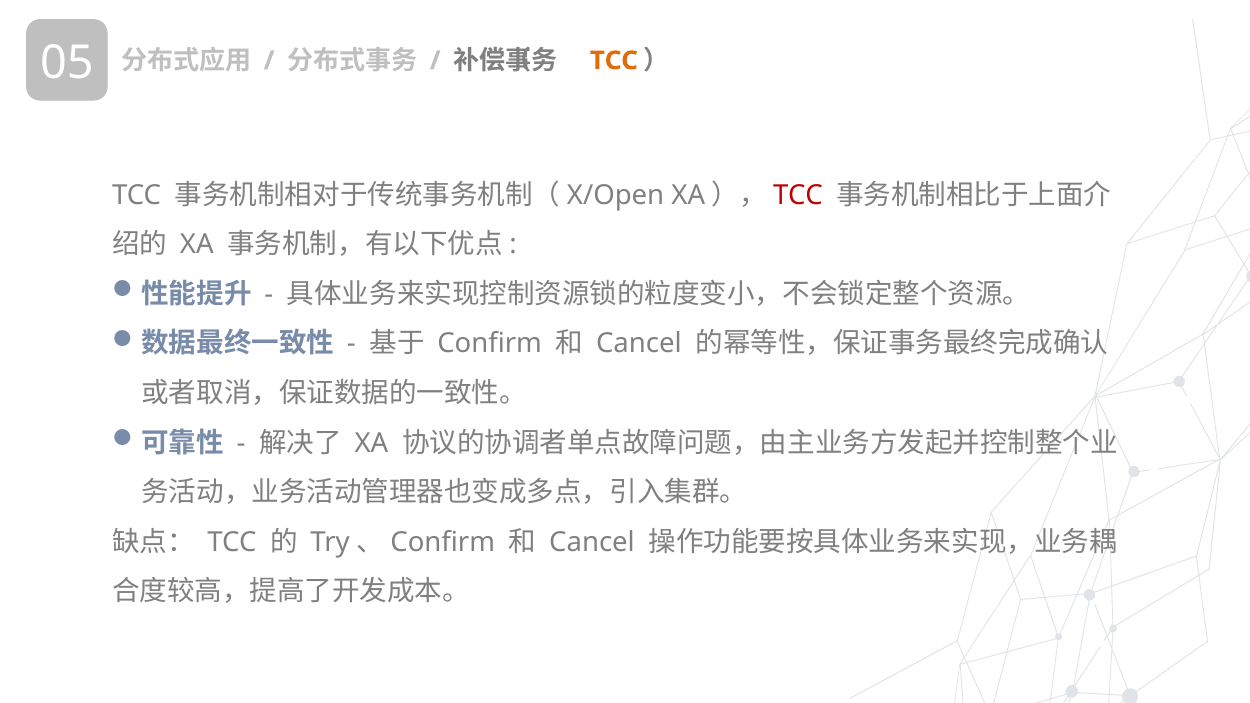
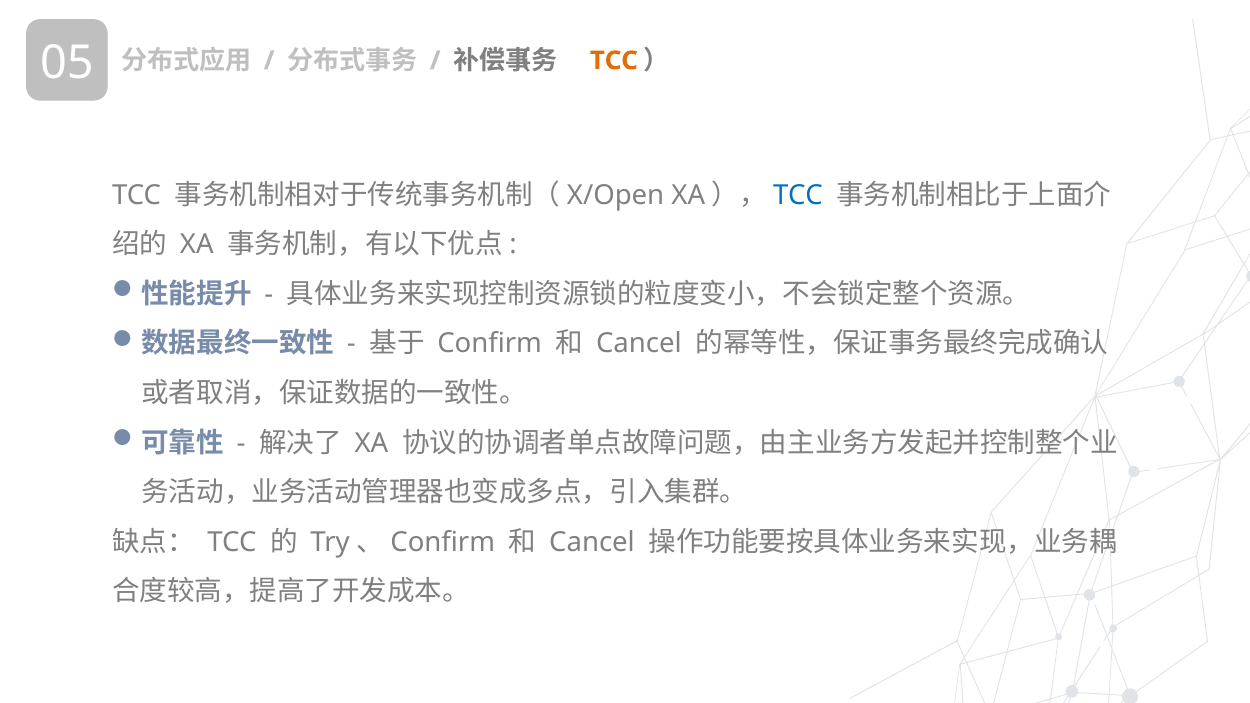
TCC at (798, 195) colour: red -> blue
